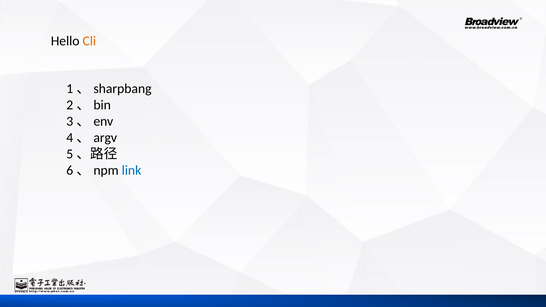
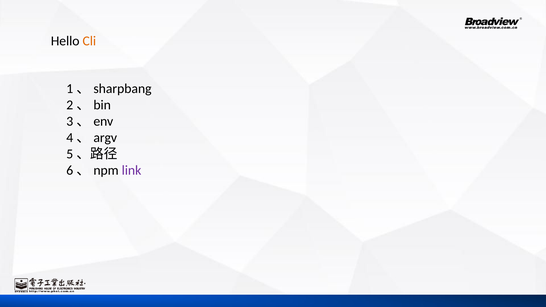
link colour: blue -> purple
